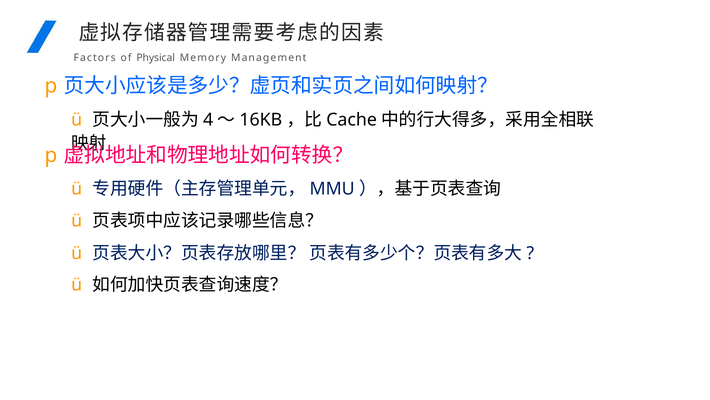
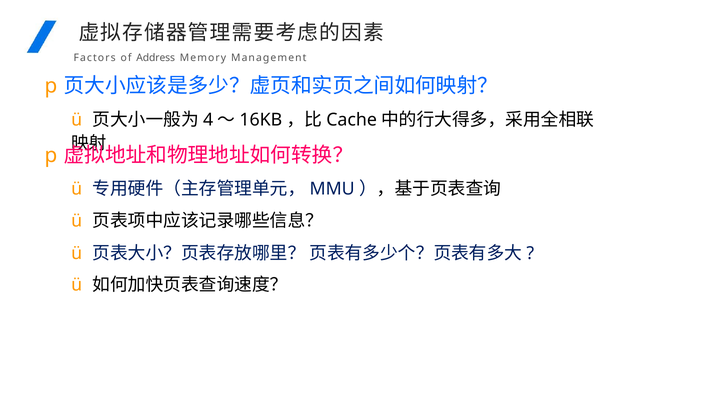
Physical: Physical -> Address
